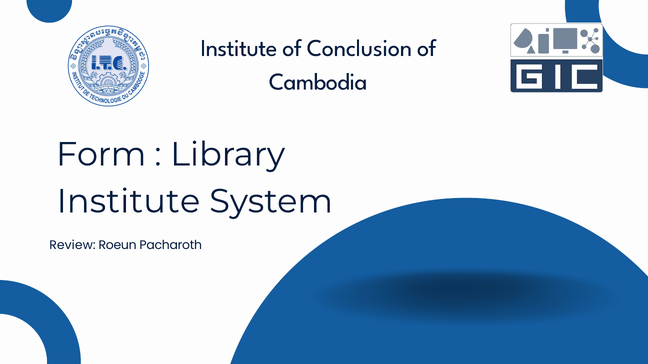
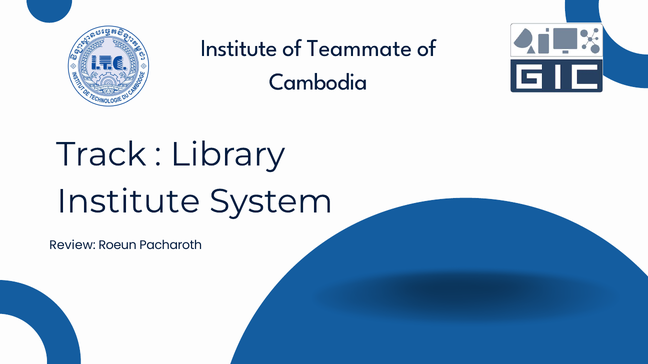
Conclusion: Conclusion -> Teammate
Form: Form -> Track
